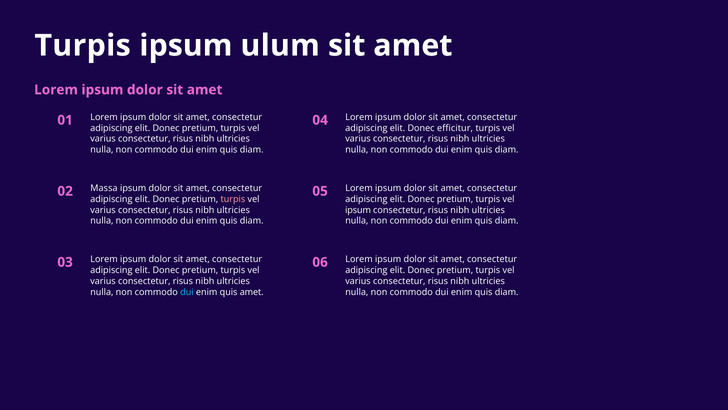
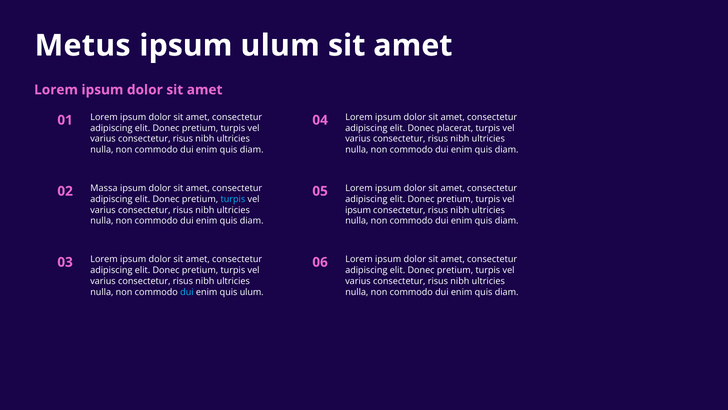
Turpis at (83, 46): Turpis -> Metus
efficitur: efficitur -> placerat
turpis at (233, 199) colour: pink -> light blue
quis amet: amet -> ulum
